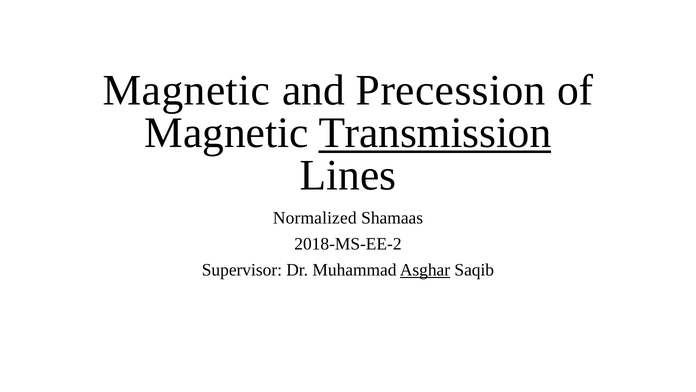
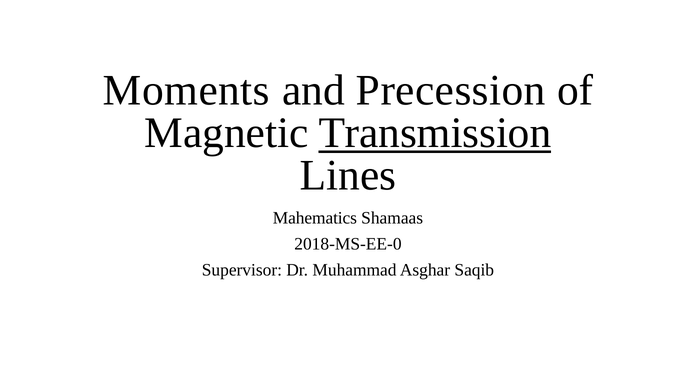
Magnetic at (186, 90): Magnetic -> Moments
Normalized: Normalized -> Mahematics
2018-MS-EE-2: 2018-MS-EE-2 -> 2018-MS-EE-0
Asghar underline: present -> none
